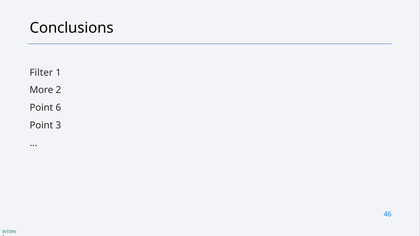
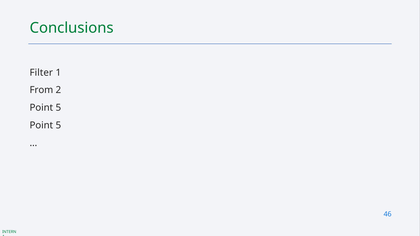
Conclusions colour: black -> green
More: More -> From
6 at (58, 108): 6 -> 5
3 at (58, 126): 3 -> 5
